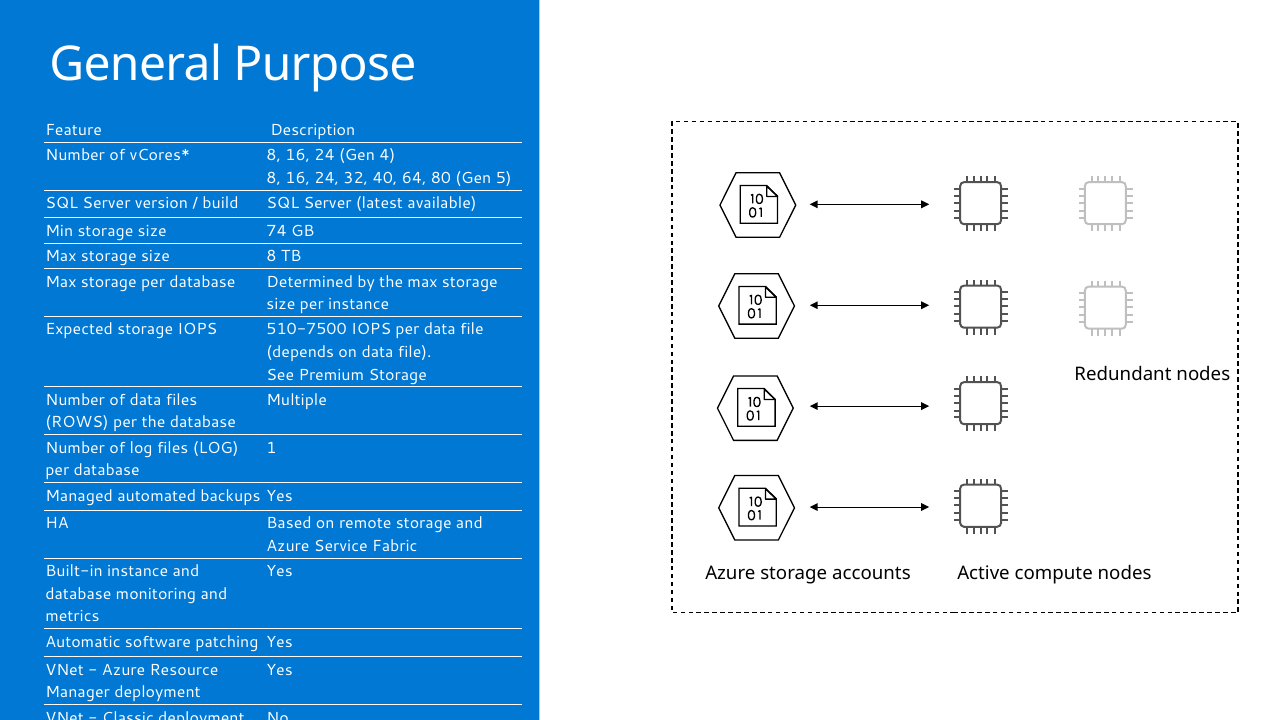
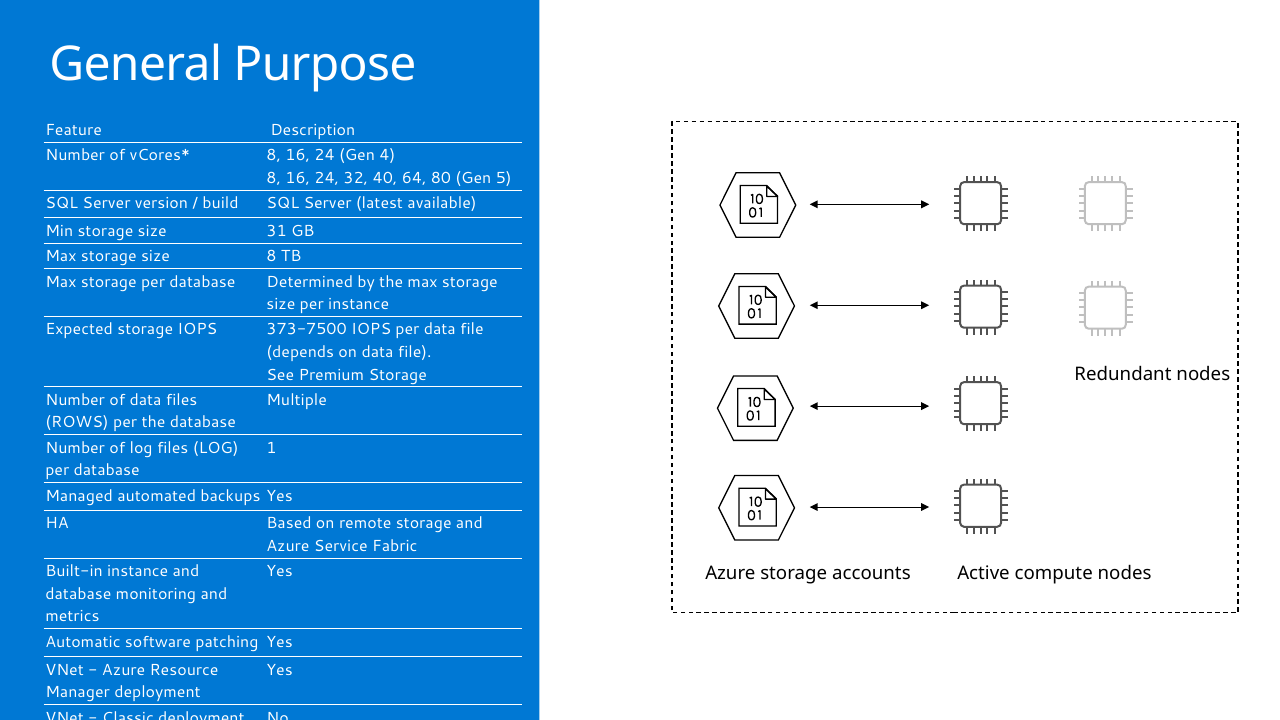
74: 74 -> 31
510-7500: 510-7500 -> 373-7500
